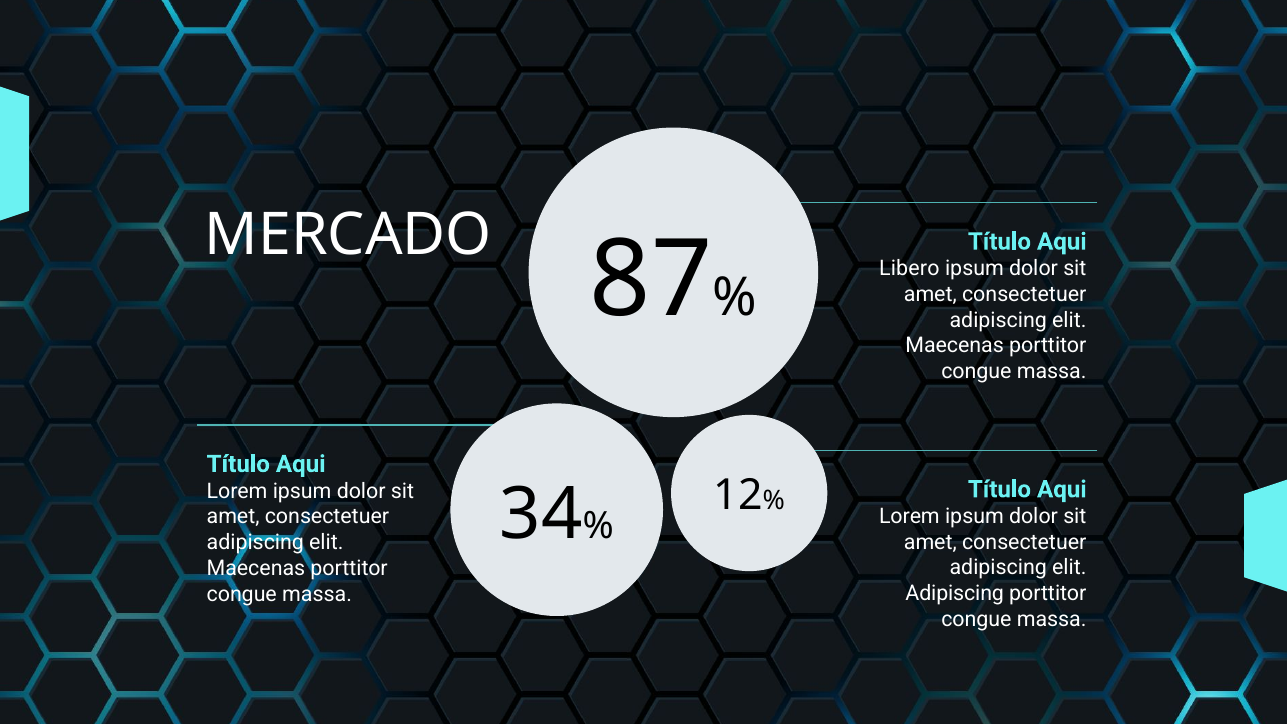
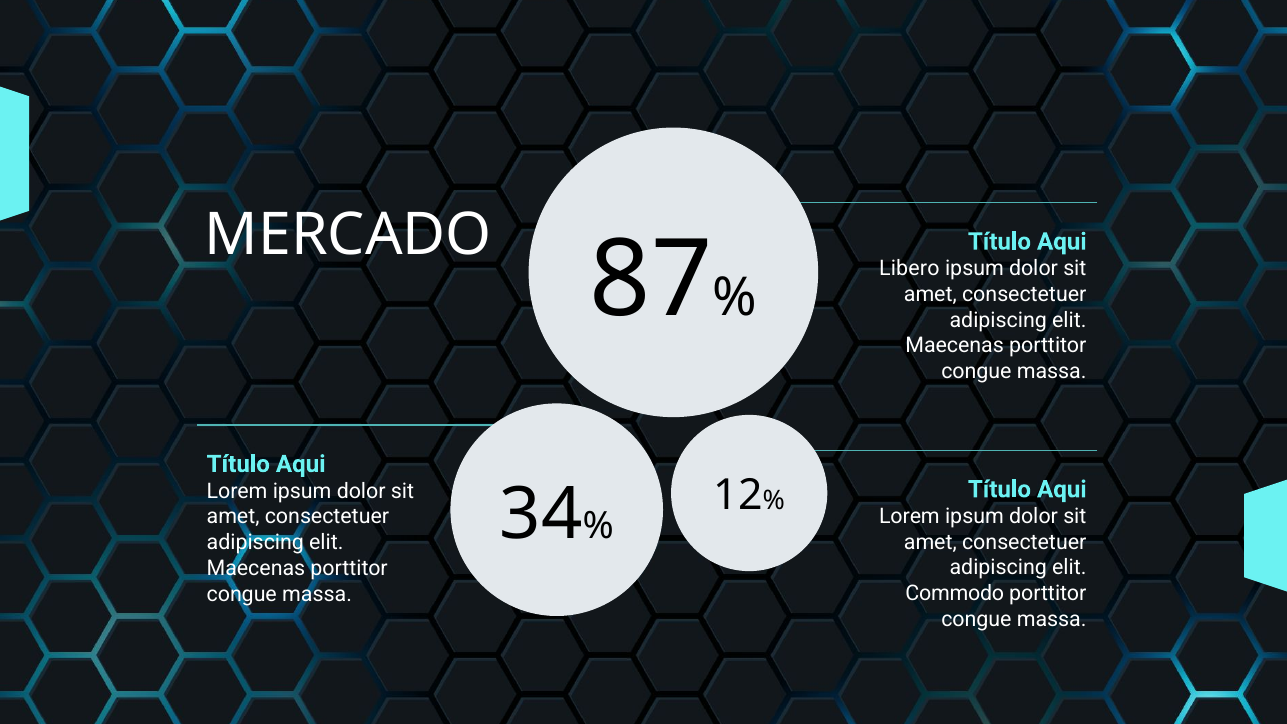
Adipiscing at (955, 594): Adipiscing -> Commodo
